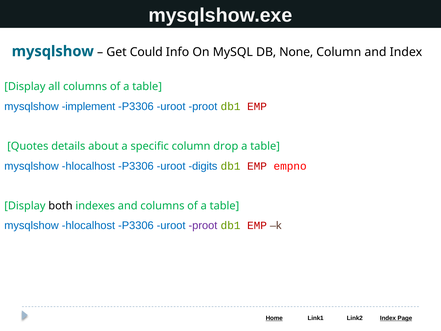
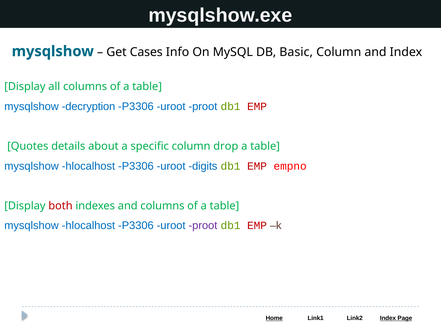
Could: Could -> Cases
None: None -> Basic
implement: implement -> decryption
both colour: black -> red
